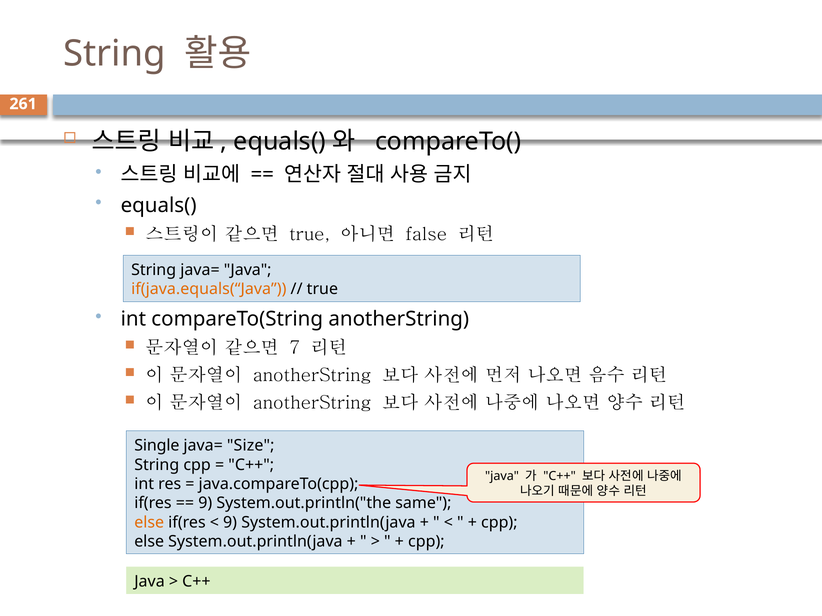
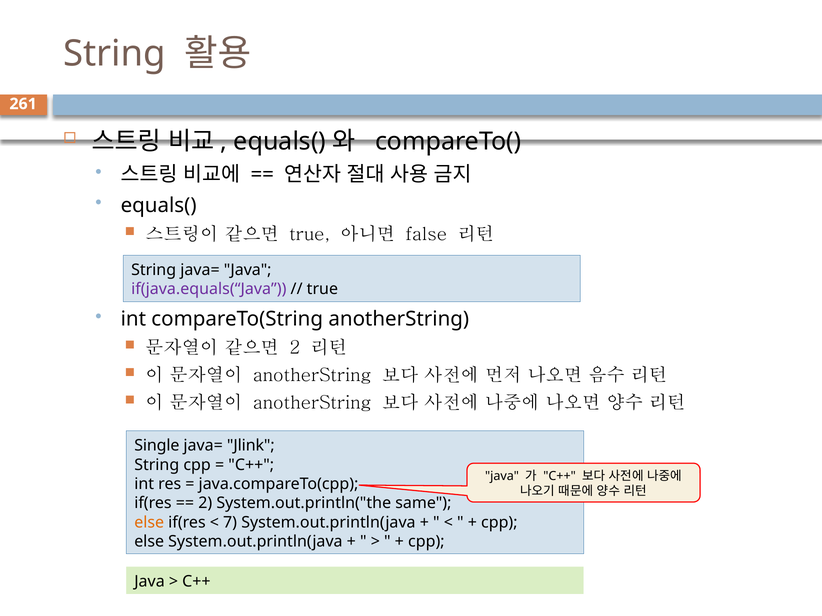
if(java.equals(“Java colour: orange -> purple
7 at (295, 348): 7 -> 2
Size: Size -> Jlink
9 at (205, 504): 9 -> 2
9 at (230, 523): 9 -> 7
